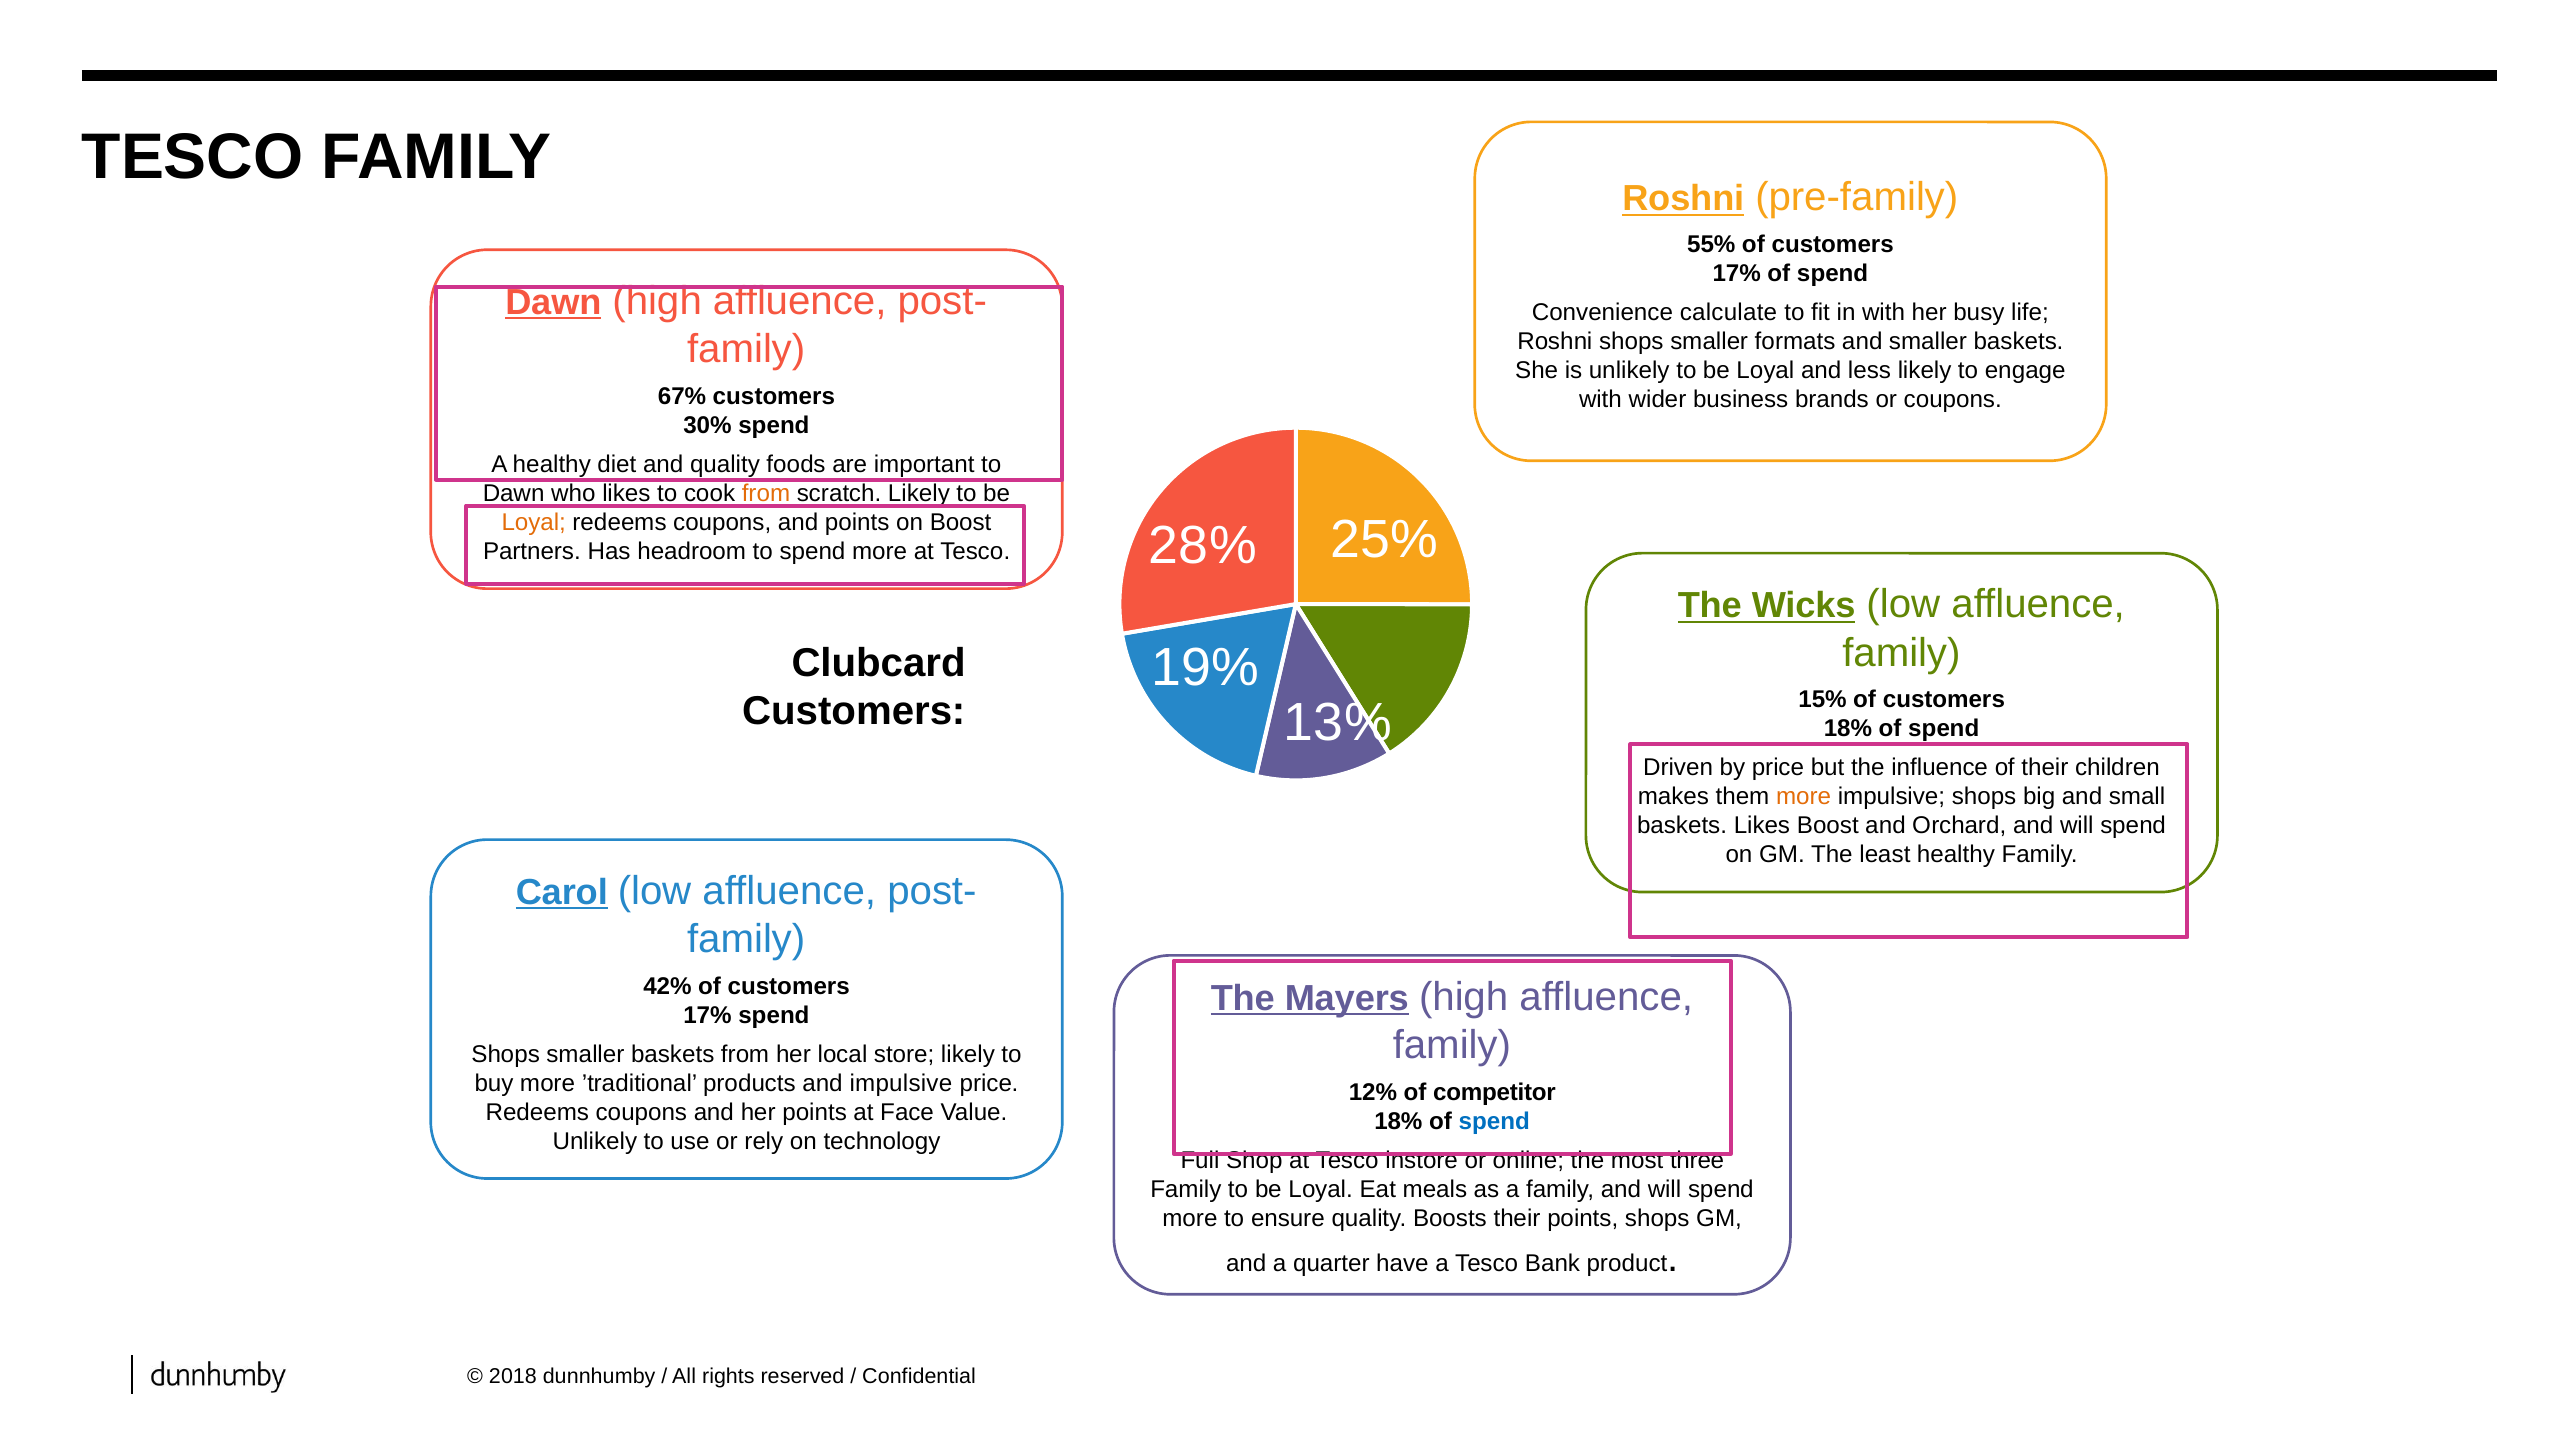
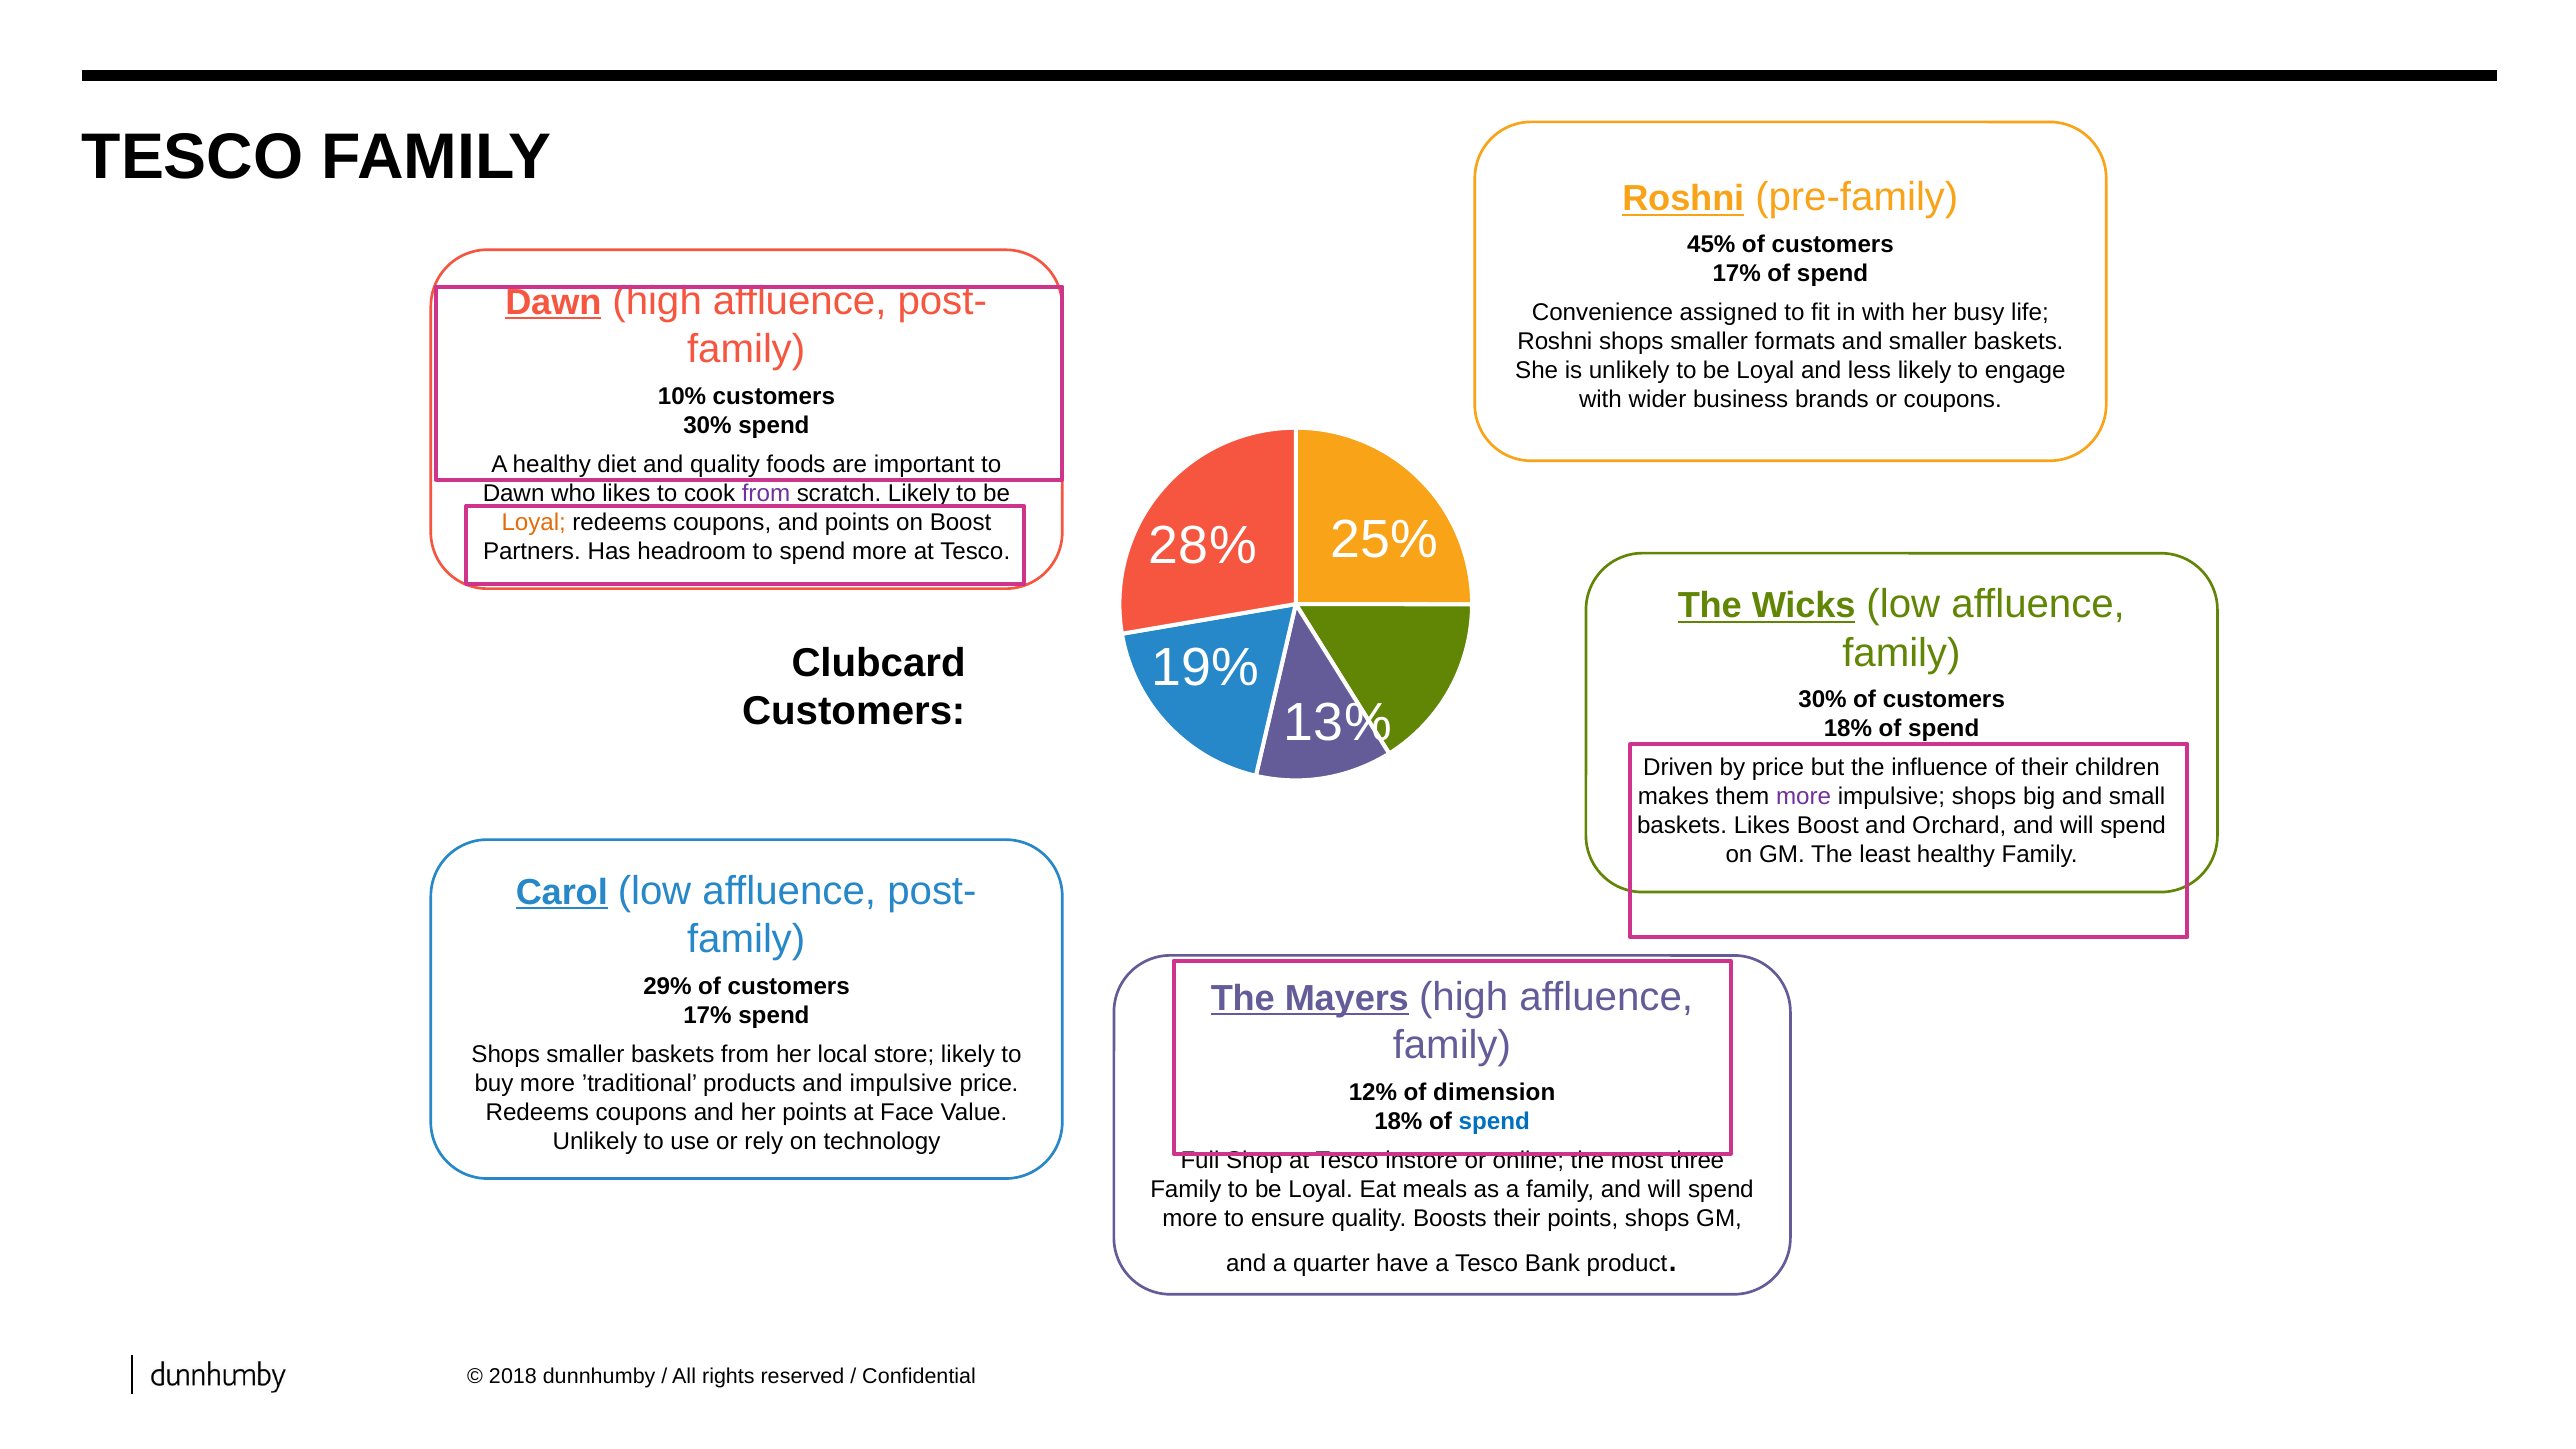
55%: 55% -> 45%
calculate: calculate -> assigned
67%: 67% -> 10%
from at (766, 493) colour: orange -> purple
15% at (1823, 700): 15% -> 30%
more at (1804, 797) colour: orange -> purple
42%: 42% -> 29%
competitor: competitor -> dimension
